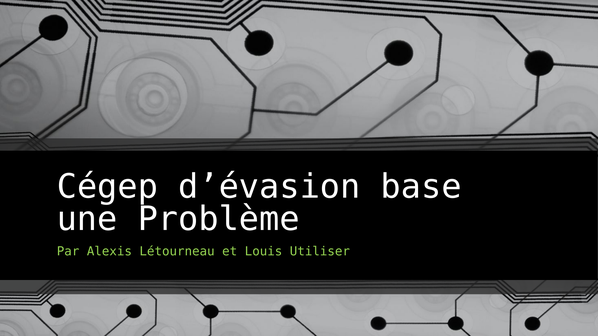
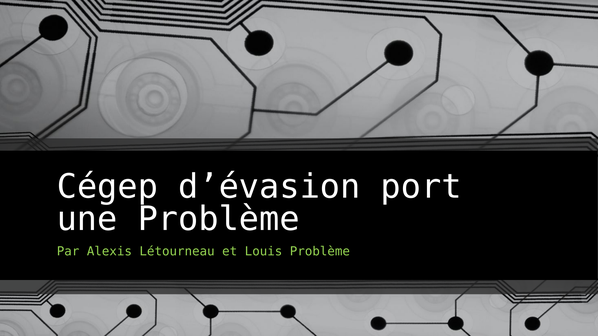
base: base -> port
Louis Utiliser: Utiliser -> Problème
